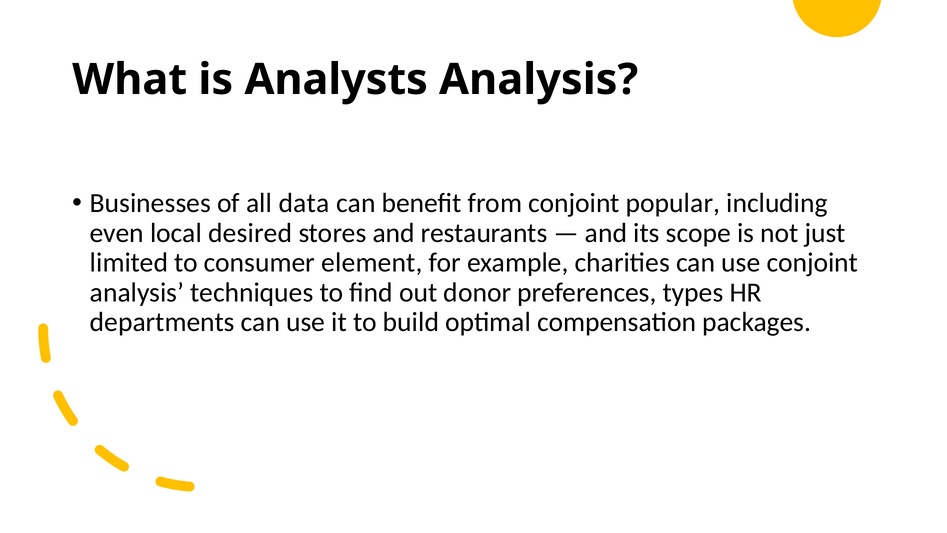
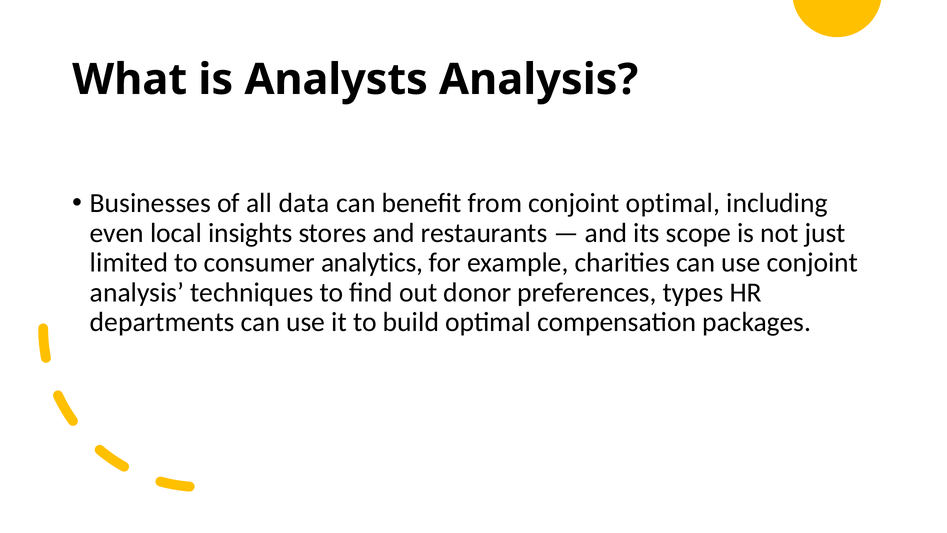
conjoint popular: popular -> optimal
desired: desired -> insights
element: element -> analytics
